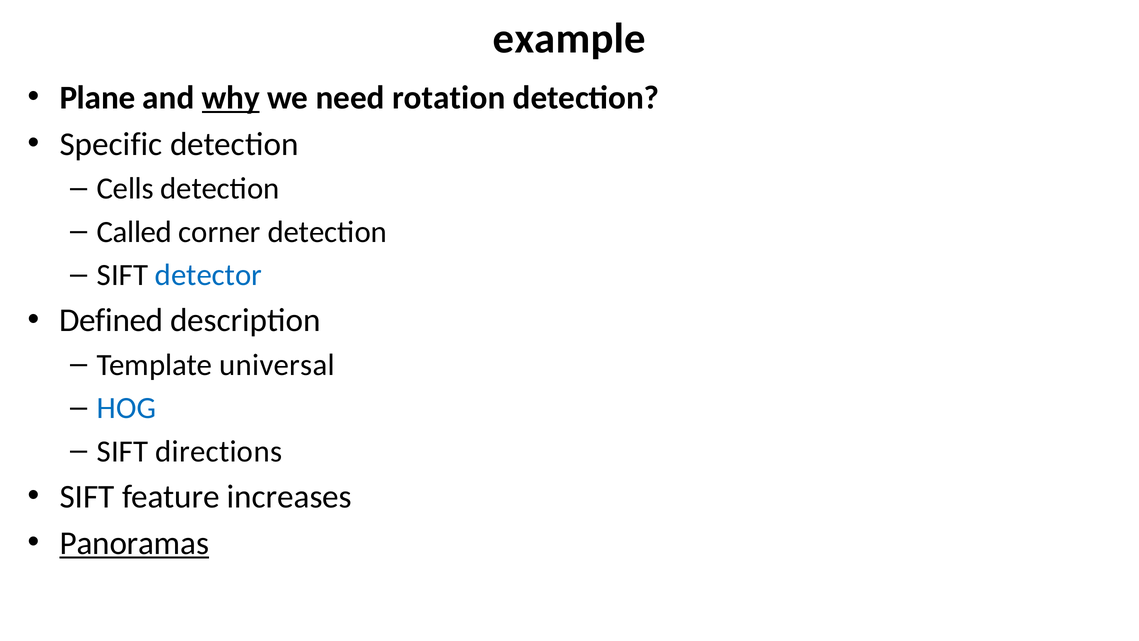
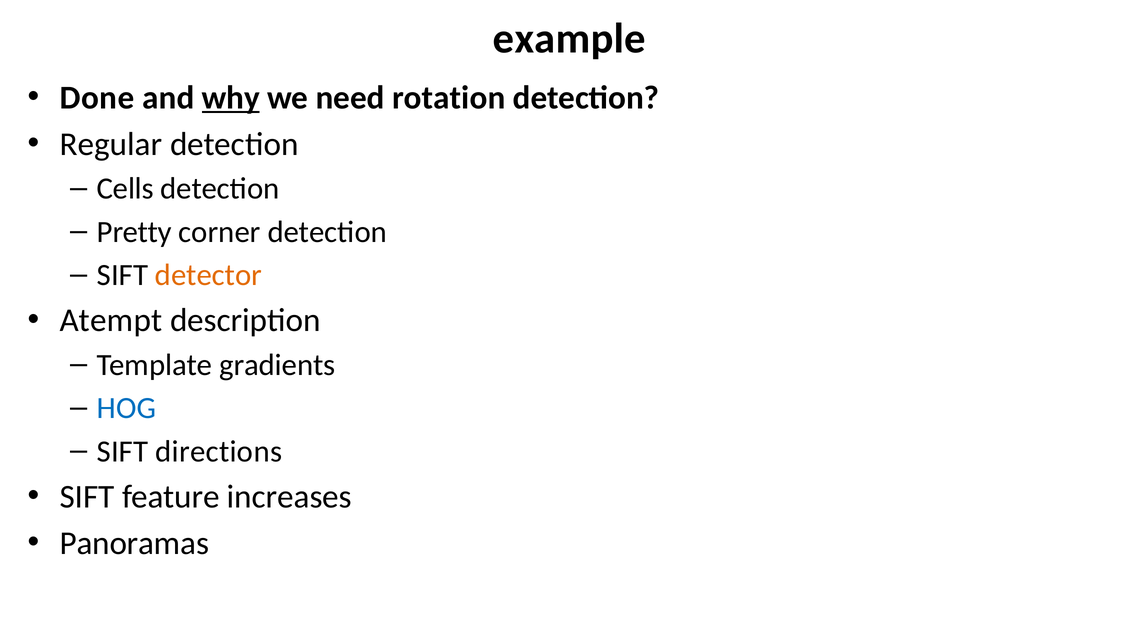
Plane: Plane -> Done
Specific: Specific -> Regular
Called: Called -> Pretty
detector colour: blue -> orange
Defined: Defined -> Atempt
universal: universal -> gradients
Panoramas underline: present -> none
